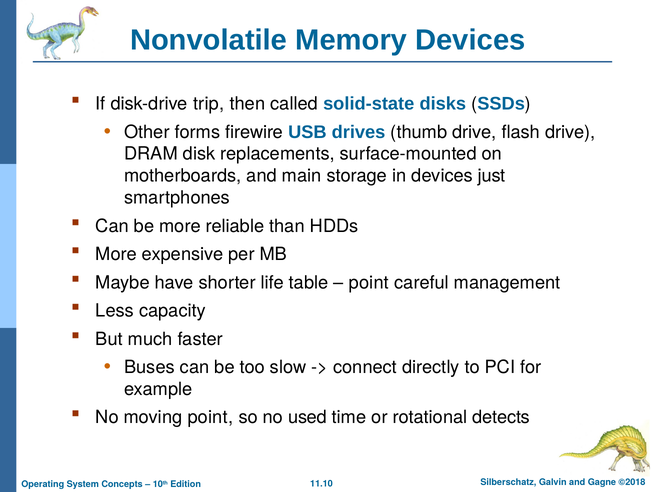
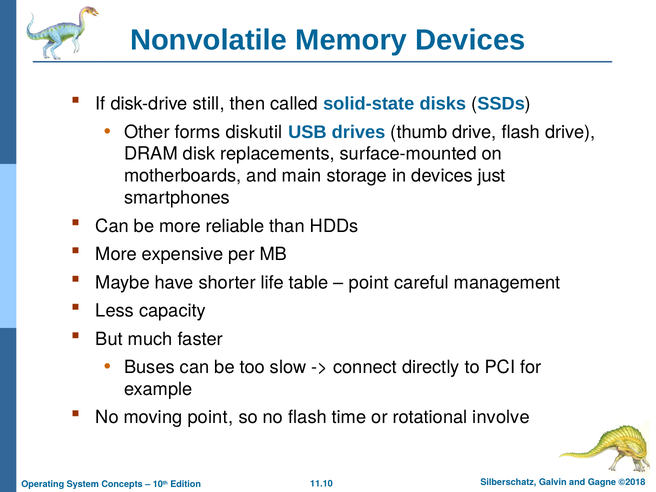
trip: trip -> still
firewire: firewire -> diskutil
no used: used -> flash
detects: detects -> involve
